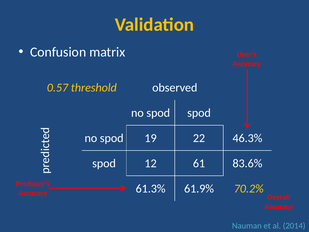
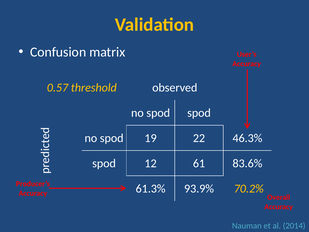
61.9%: 61.9% -> 93.9%
